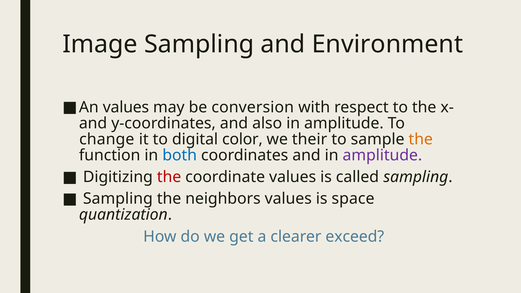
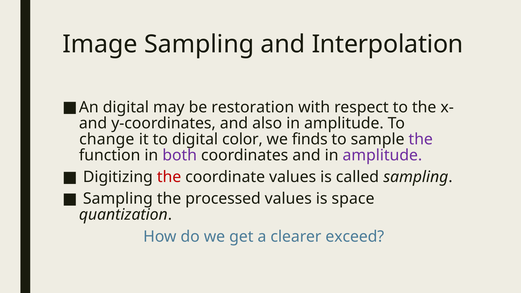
Environment: Environment -> Interpolation
An values: values -> digital
conversion: conversion -> restoration
their: their -> finds
the at (421, 139) colour: orange -> purple
both colour: blue -> purple
neighbors: neighbors -> processed
